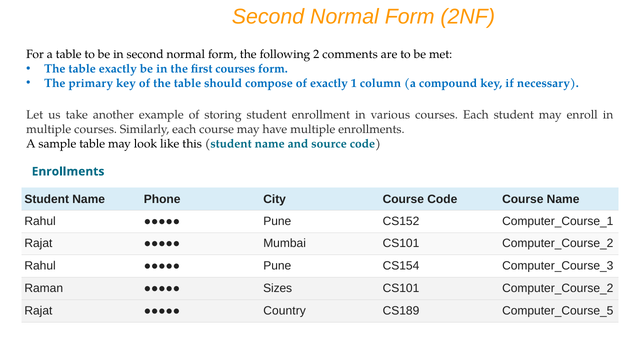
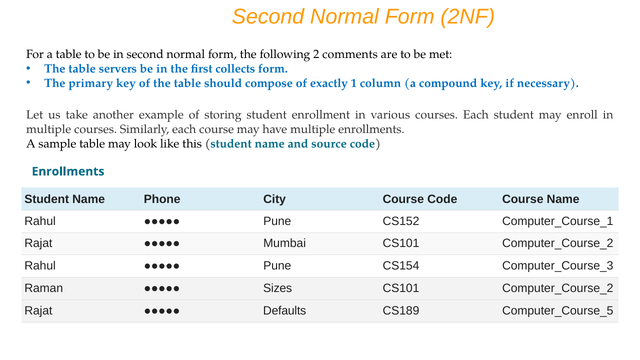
table exactly: exactly -> servers
first courses: courses -> collects
Country: Country -> Defaults
